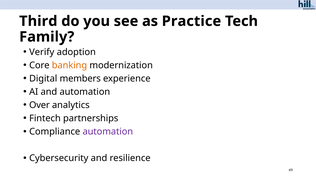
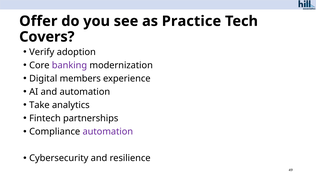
Third: Third -> Offer
Family: Family -> Covers
banking colour: orange -> purple
Over: Over -> Take
